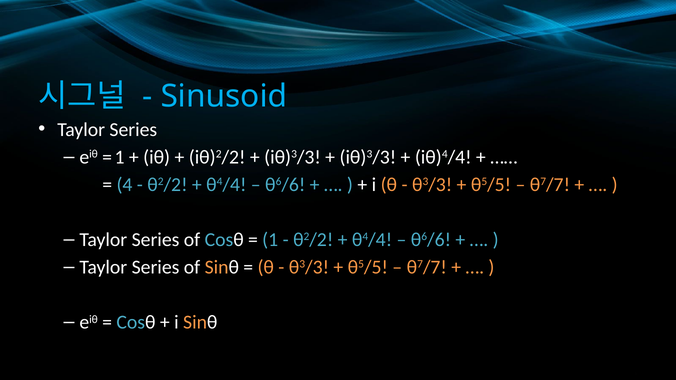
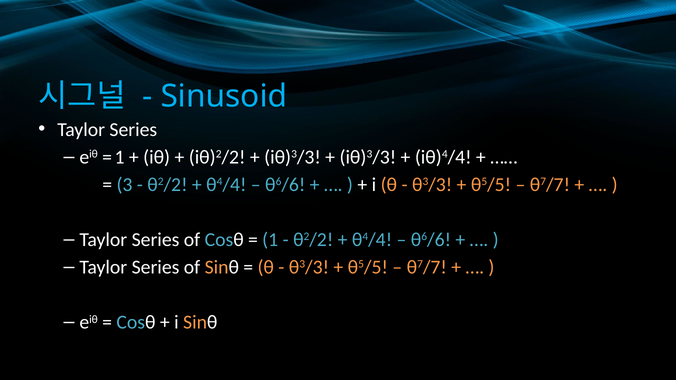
4: 4 -> 3
